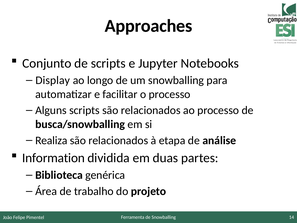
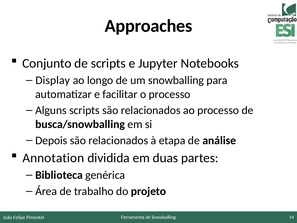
Realiza: Realiza -> Depois
Information: Information -> Annotation
